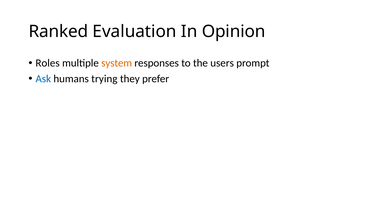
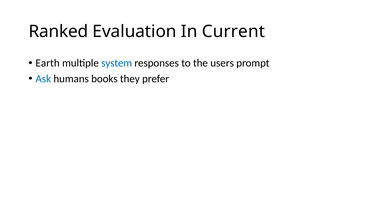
Opinion: Opinion -> Current
Roles: Roles -> Earth
system colour: orange -> blue
trying: trying -> books
